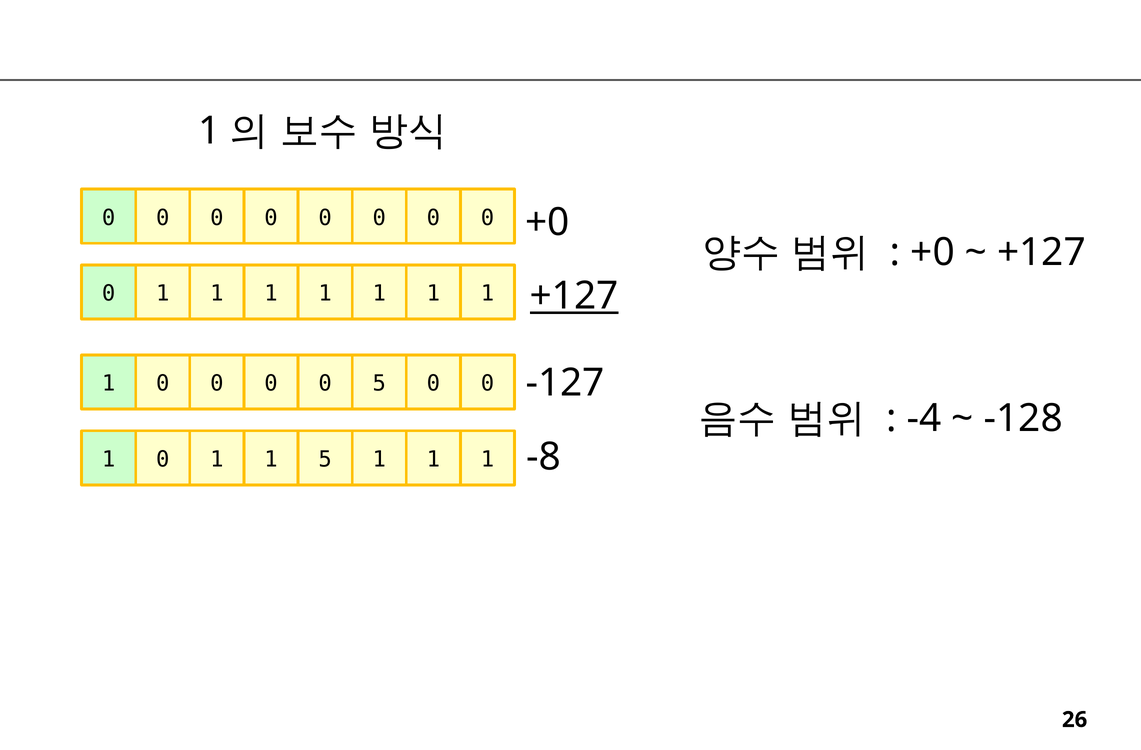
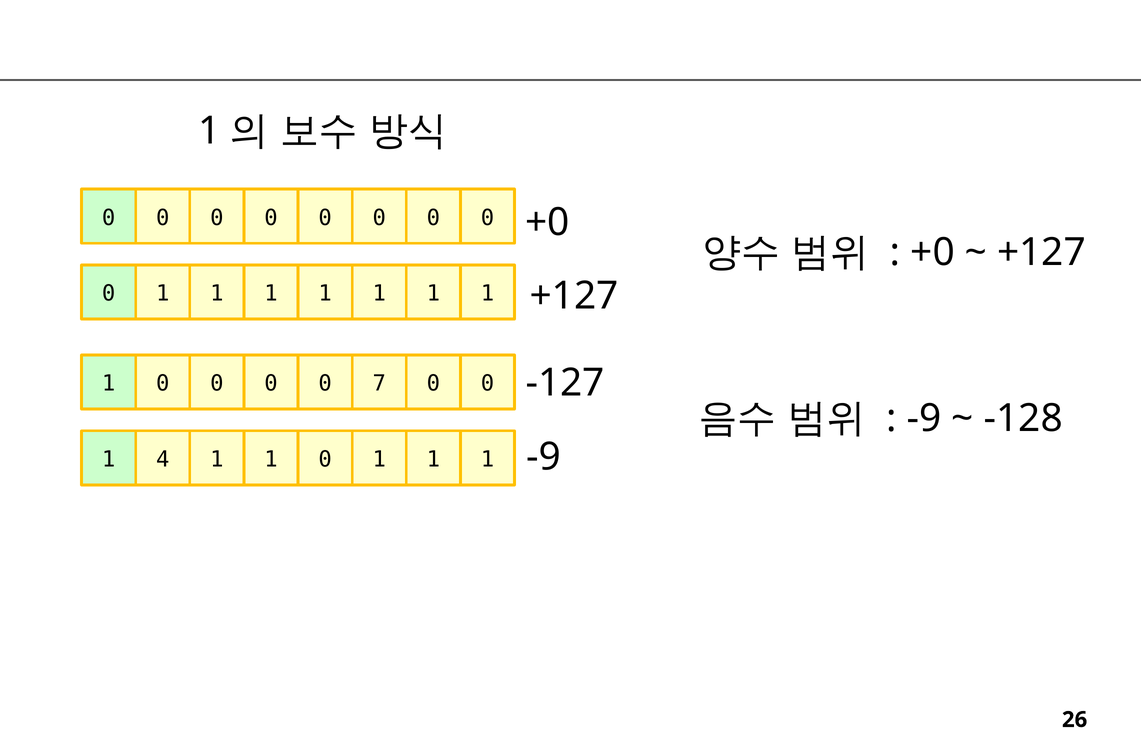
+127 at (574, 296) underline: present -> none
0 5: 5 -> 7
-4 at (924, 418): -4 -> -9
-8 at (543, 457): -8 -> -9
0 at (163, 459): 0 -> 4
5 at (325, 459): 5 -> 0
